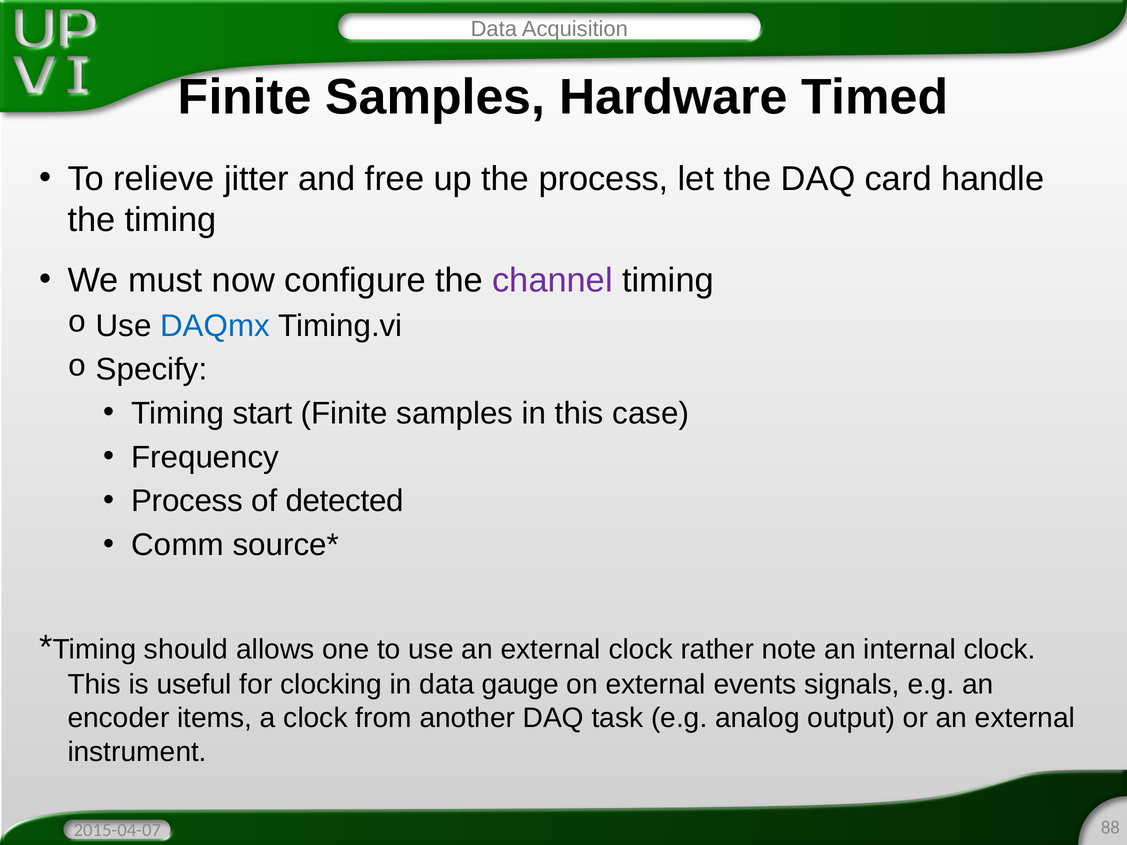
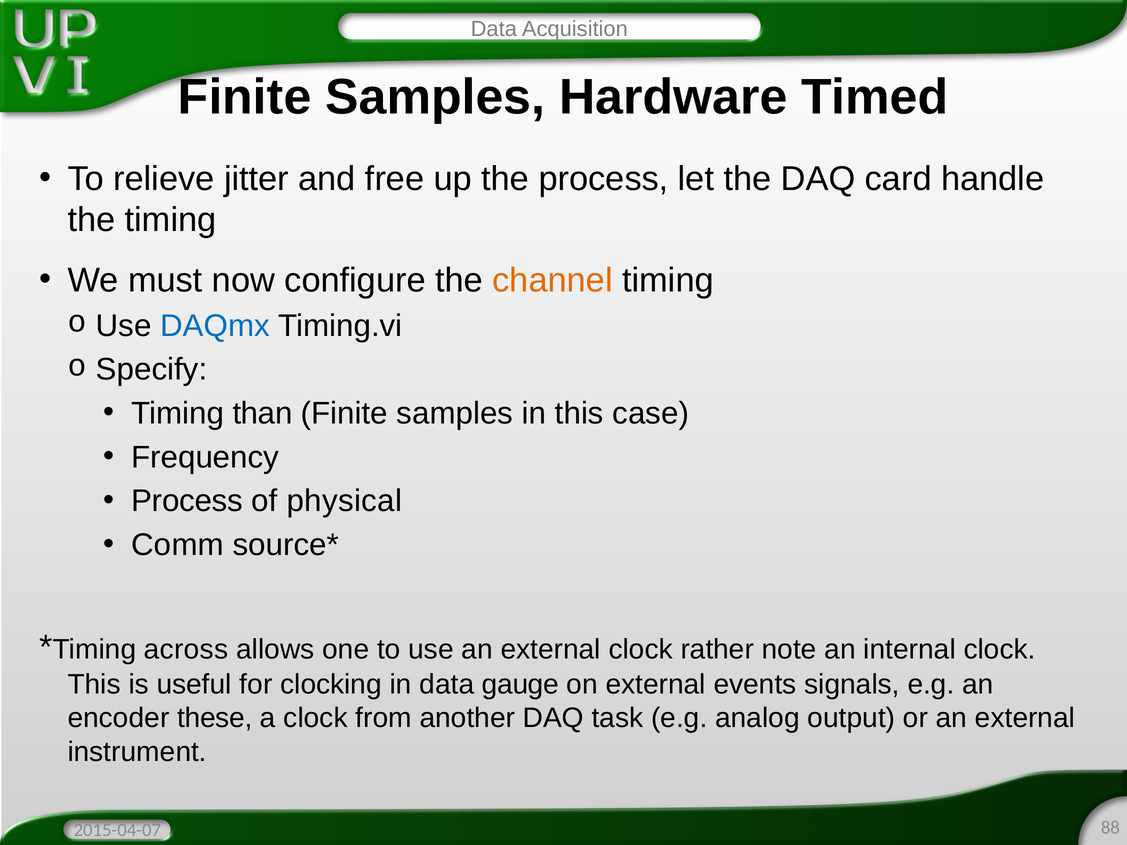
channel colour: purple -> orange
start: start -> than
detected: detected -> physical
should: should -> across
items: items -> these
